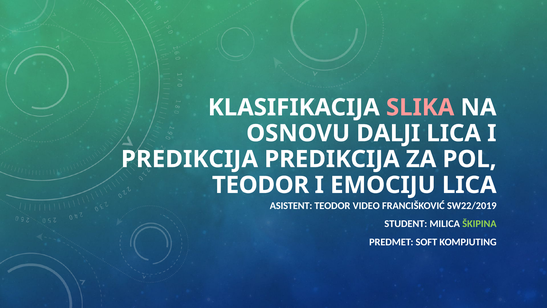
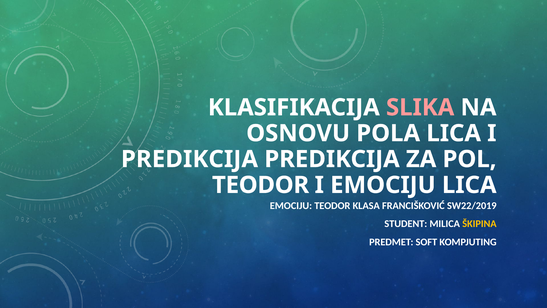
DALJI: DALJI -> POLA
ASISTENT at (291, 206): ASISTENT -> EMOCIJU
VIDEO: VIDEO -> KLASA
ŠKIPINA colour: light green -> yellow
